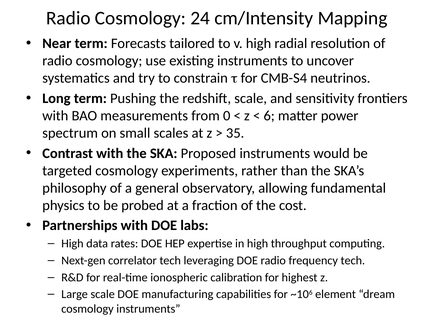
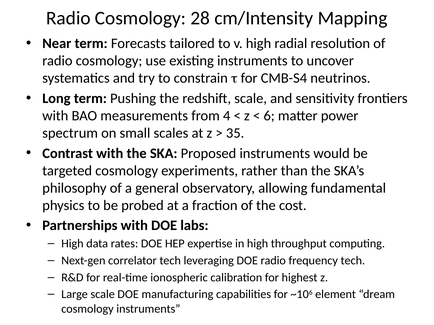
24: 24 -> 28
0: 0 -> 4
